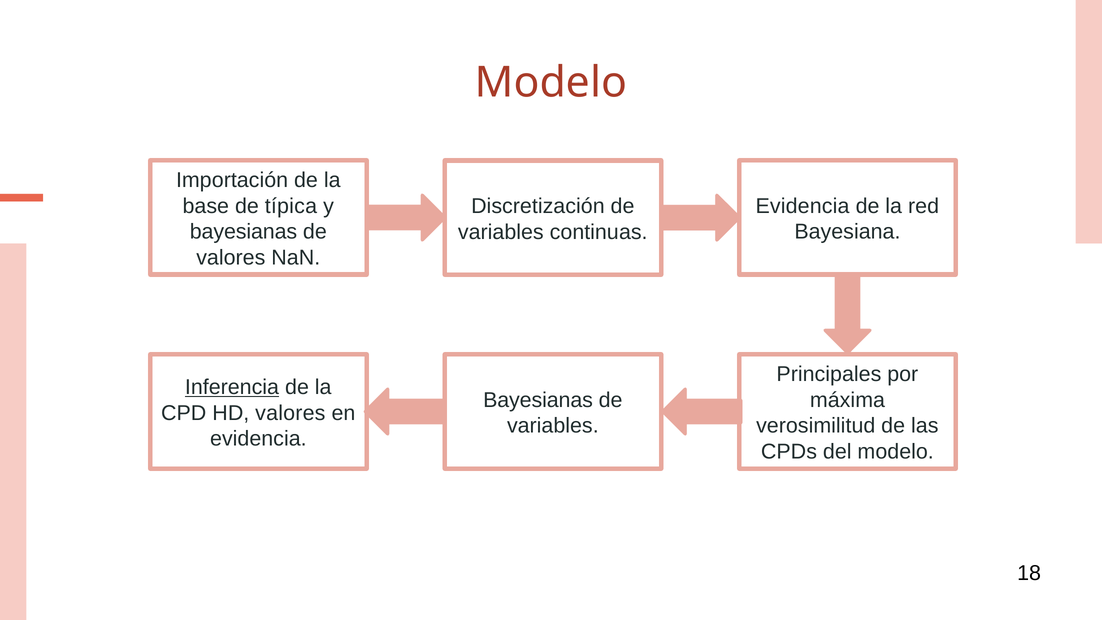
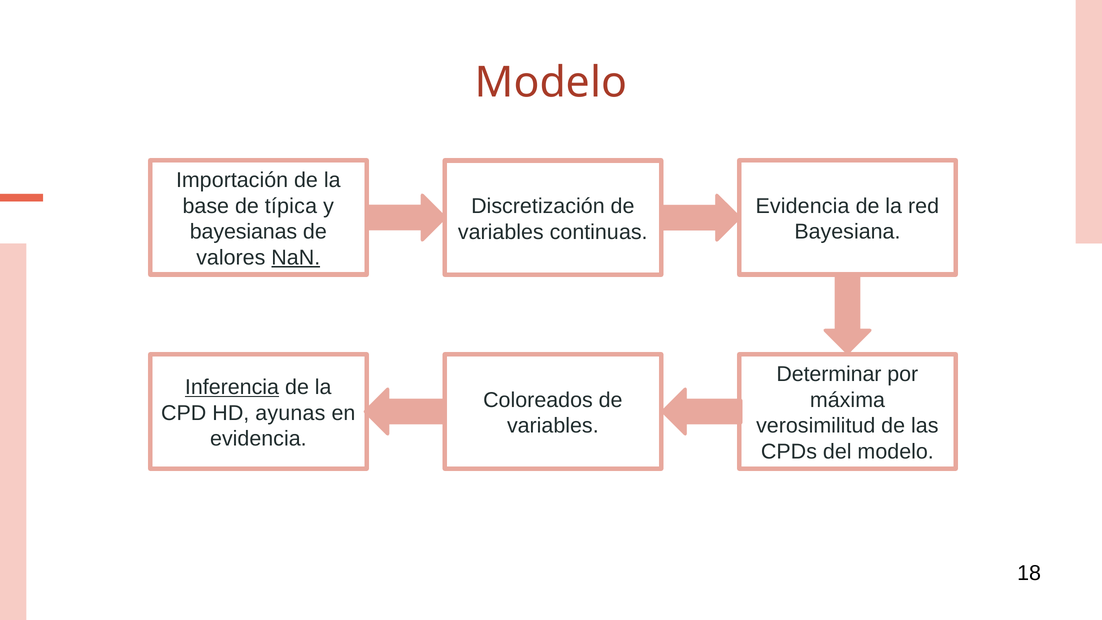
NaN underline: none -> present
Principales: Principales -> Determinar
Bayesianas at (538, 400): Bayesianas -> Coloreados
HD valores: valores -> ayunas
